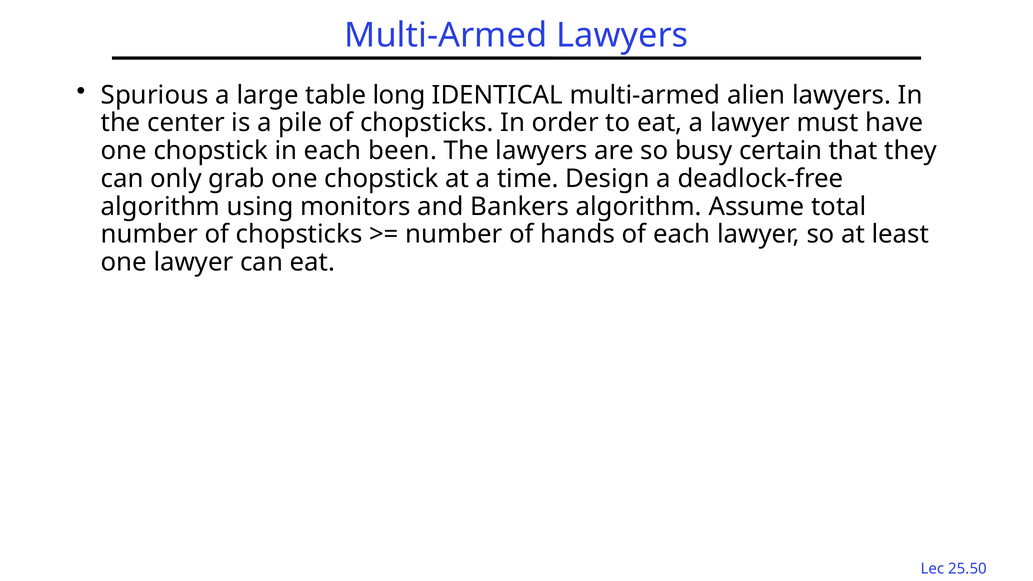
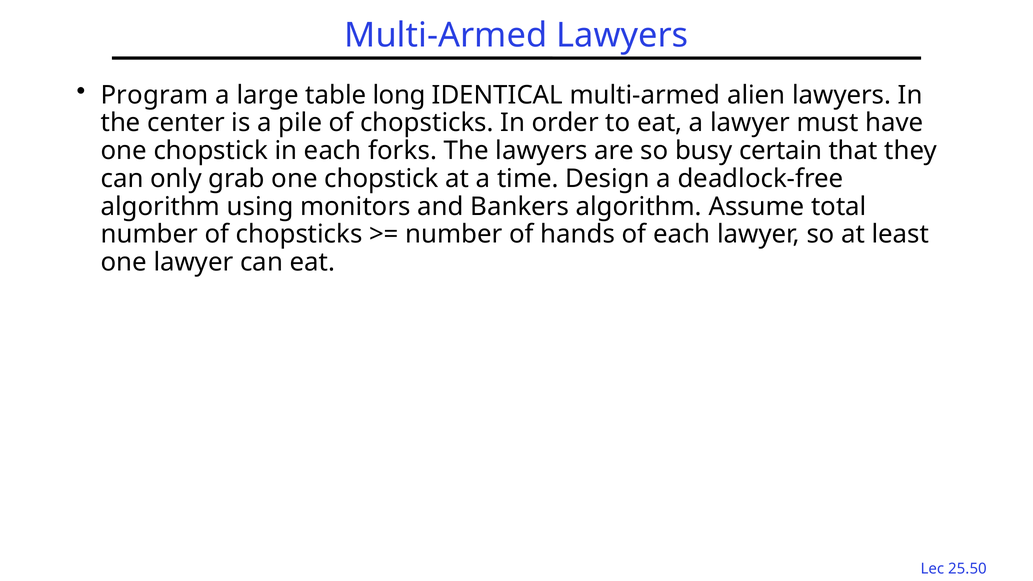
Spurious: Spurious -> Program
been: been -> forks
